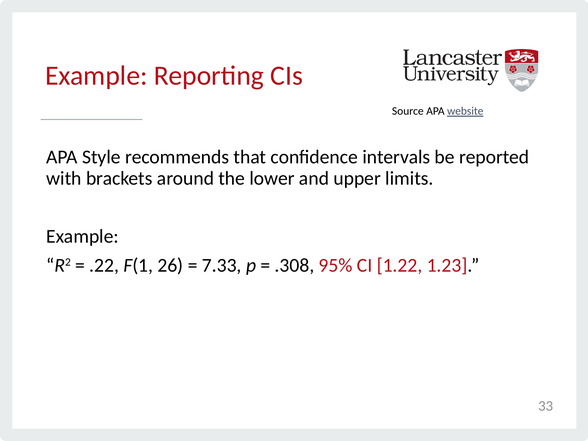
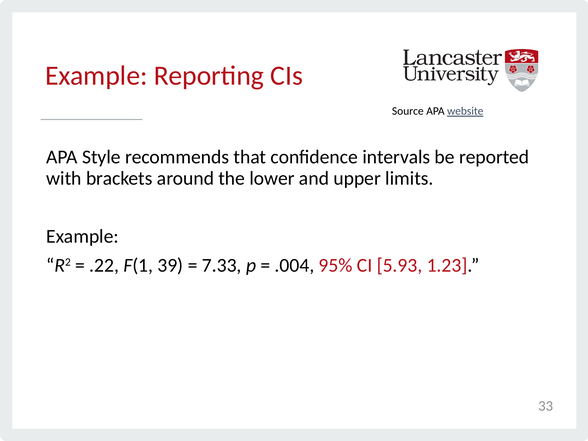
26: 26 -> 39
.308: .308 -> .004
1.22: 1.22 -> 5.93
